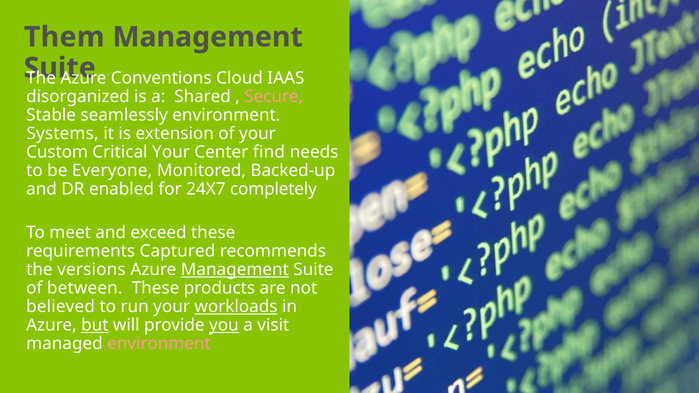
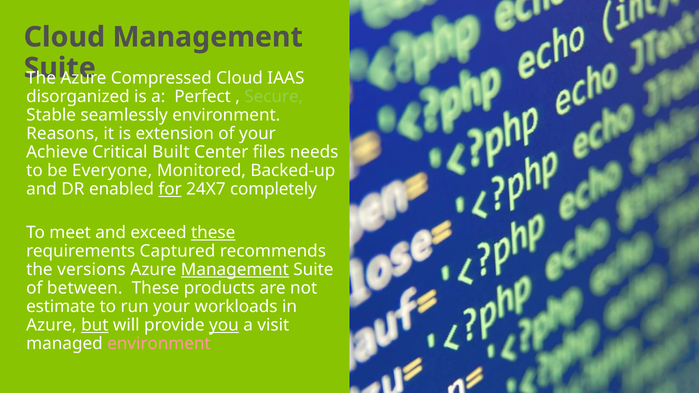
Them at (64, 37): Them -> Cloud
Conventions: Conventions -> Compressed
Shared: Shared -> Perfect
Secure colour: pink -> light green
Systems: Systems -> Reasons
Custom: Custom -> Achieve
Critical Your: Your -> Built
find: find -> files
for underline: none -> present
these at (213, 233) underline: none -> present
believed: believed -> estimate
workloads underline: present -> none
